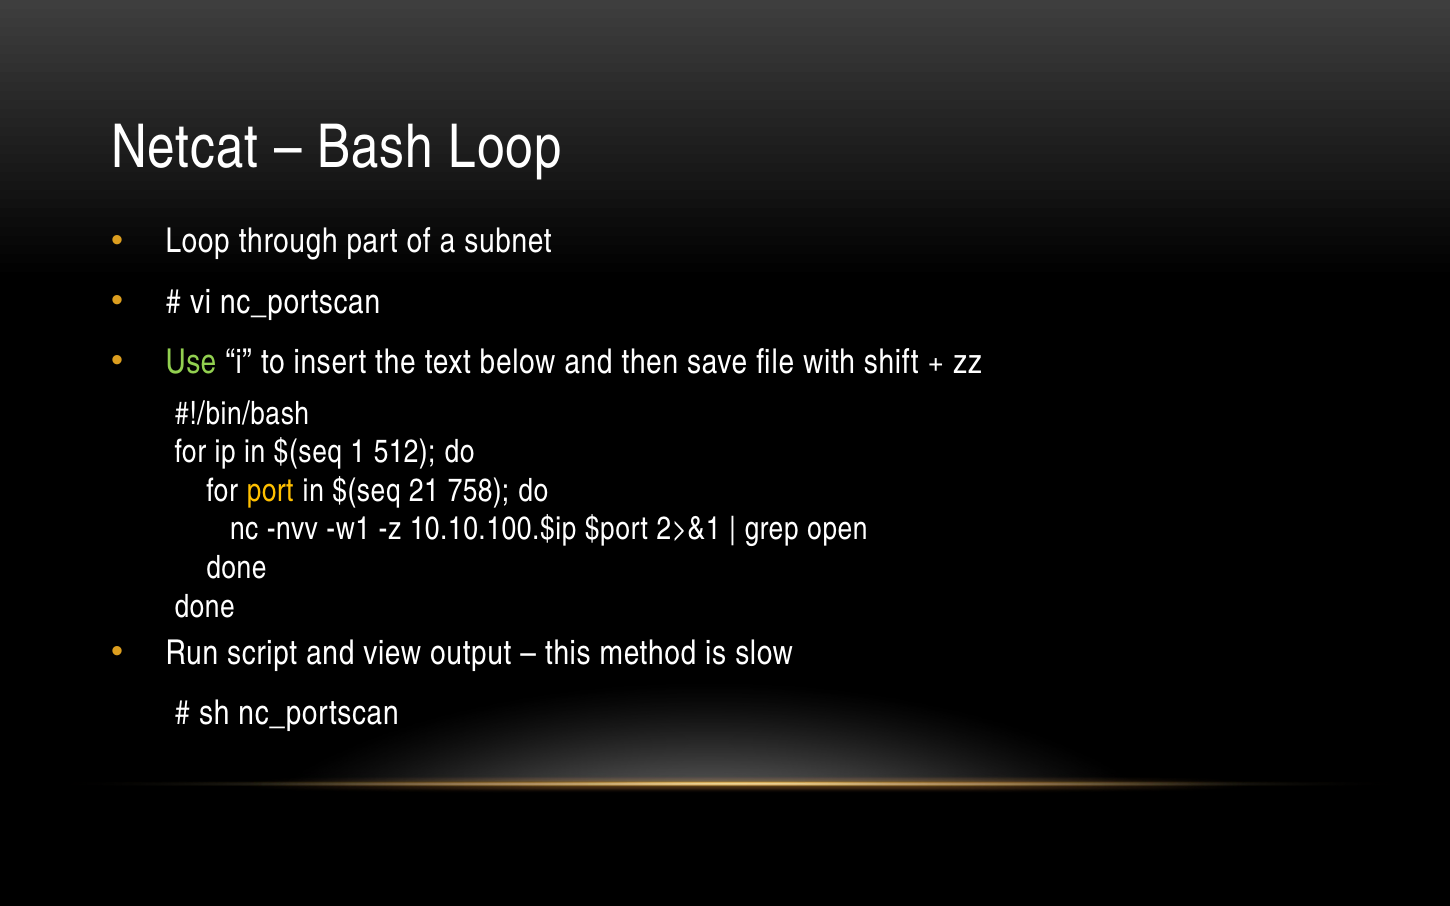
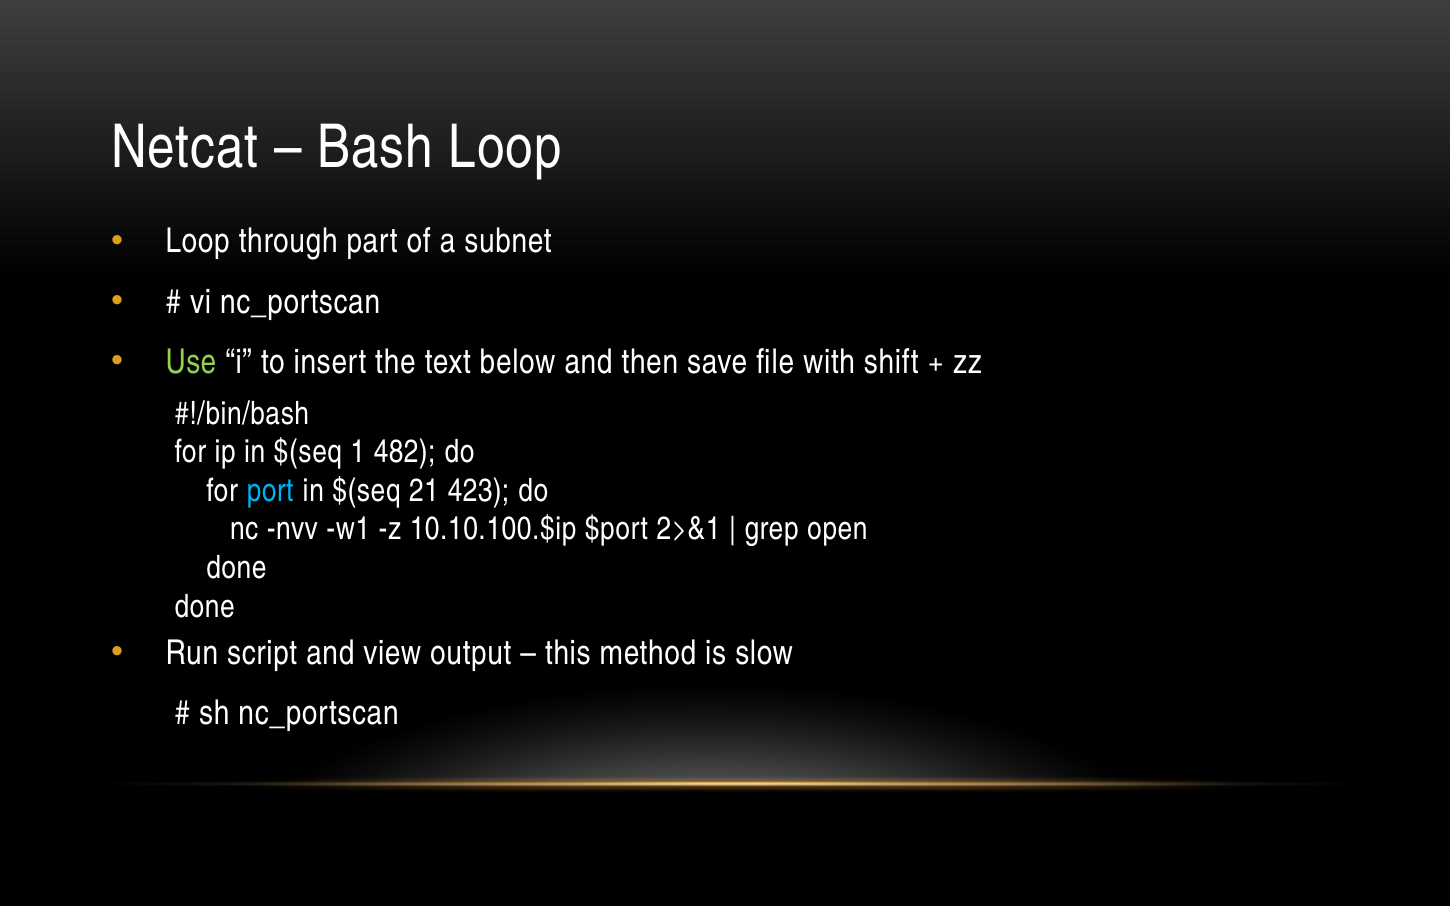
512: 512 -> 482
port colour: yellow -> light blue
758: 758 -> 423
